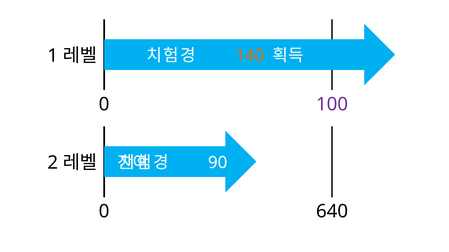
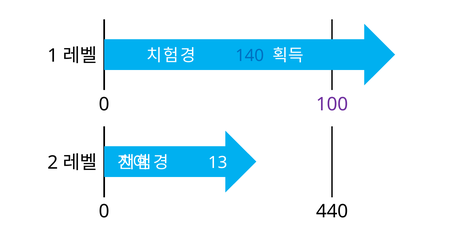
140 colour: orange -> blue
90: 90 -> 13
640: 640 -> 440
